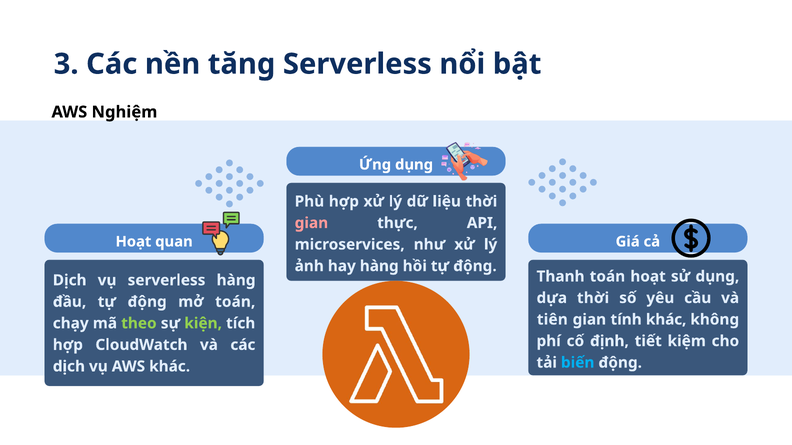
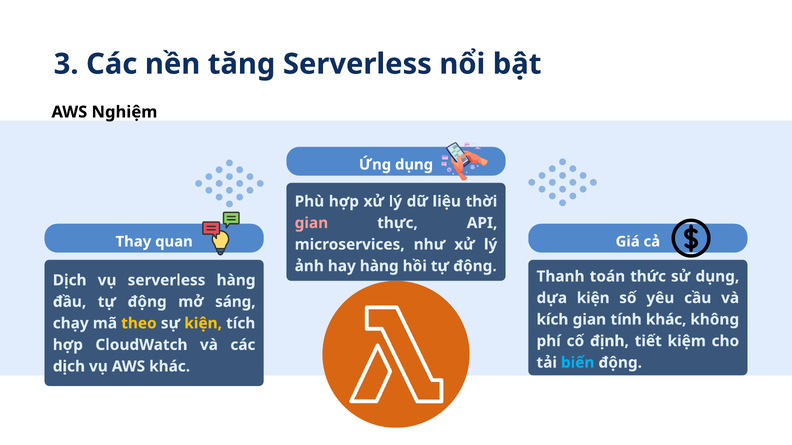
Hoạt at (133, 242): Hoạt -> Thay
toán hoạt: hoạt -> thức
dựa thời: thời -> kiện
mở toán: toán -> sáng
tiên: tiên -> kích
theo colour: light green -> yellow
kiện at (203, 324) colour: light green -> yellow
